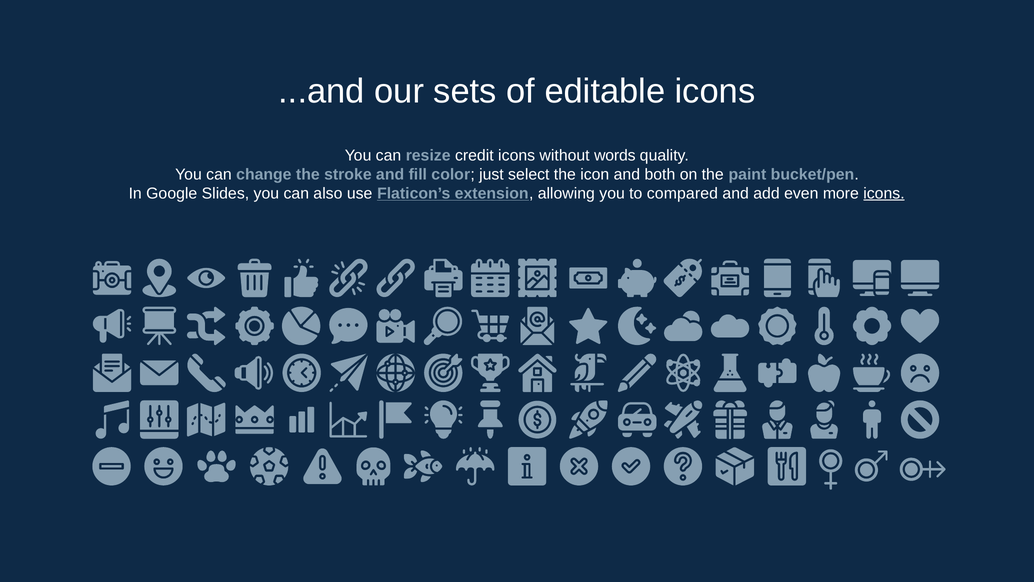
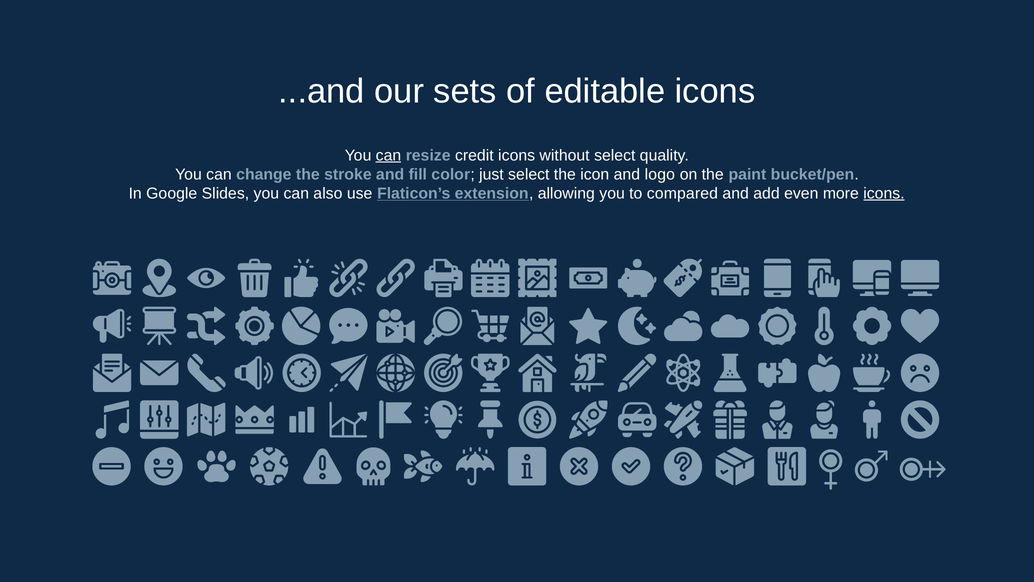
can at (388, 155) underline: none -> present
without words: words -> select
both: both -> logo
